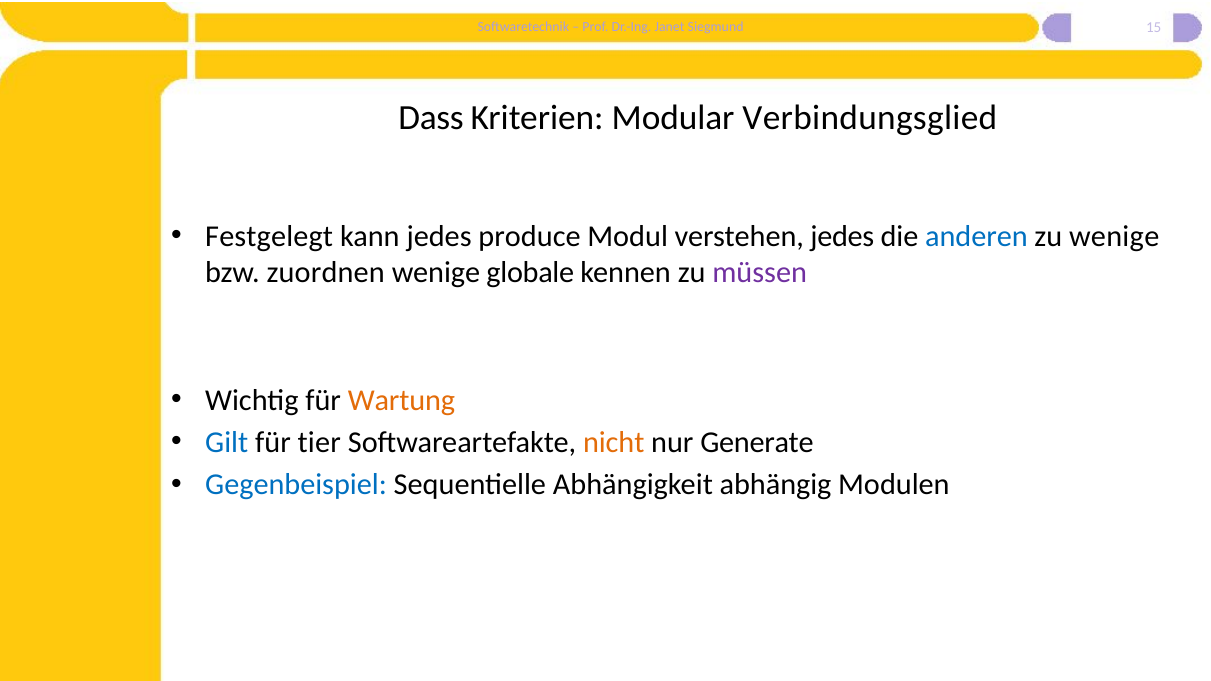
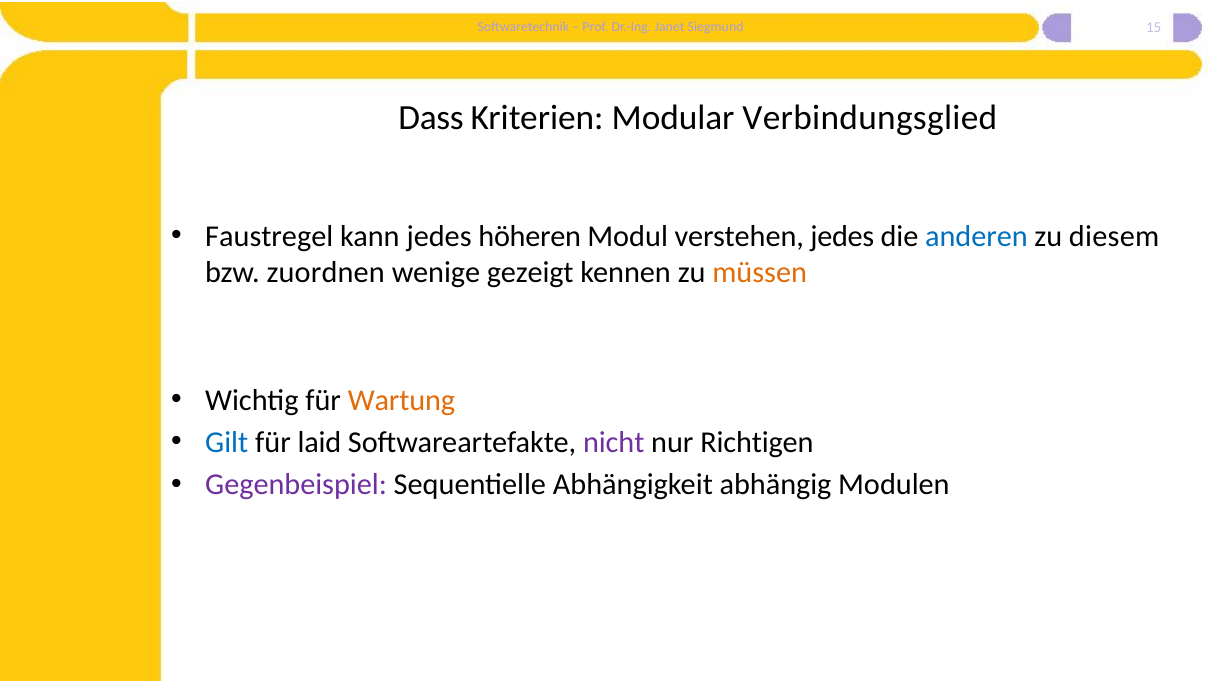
Festgelegt: Festgelegt -> Faustregel
produce: produce -> höheren
zu wenige: wenige -> diesem
globale: globale -> gezeigt
müssen colour: purple -> orange
tier: tier -> laid
nicht colour: orange -> purple
Generate: Generate -> Richtigen
Gegenbeispiel colour: blue -> purple
